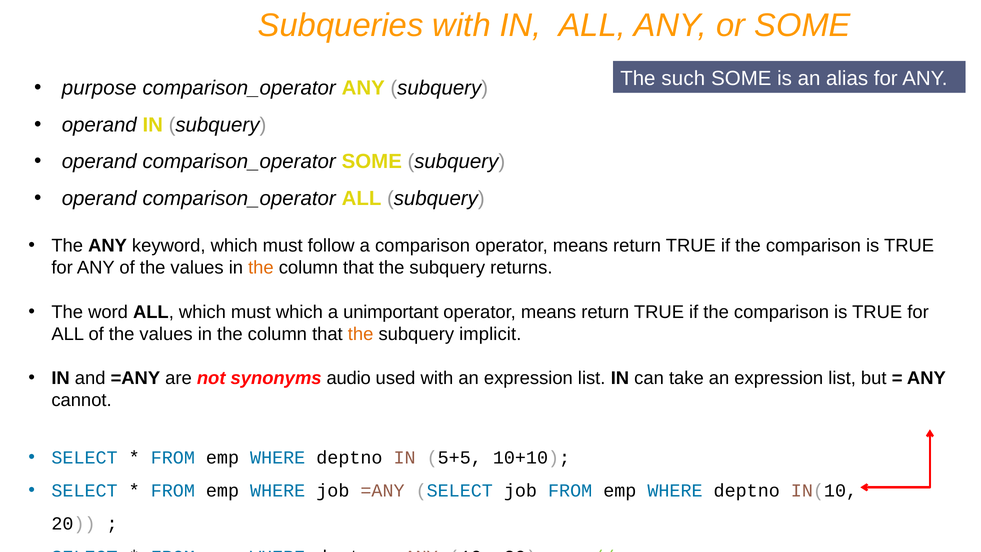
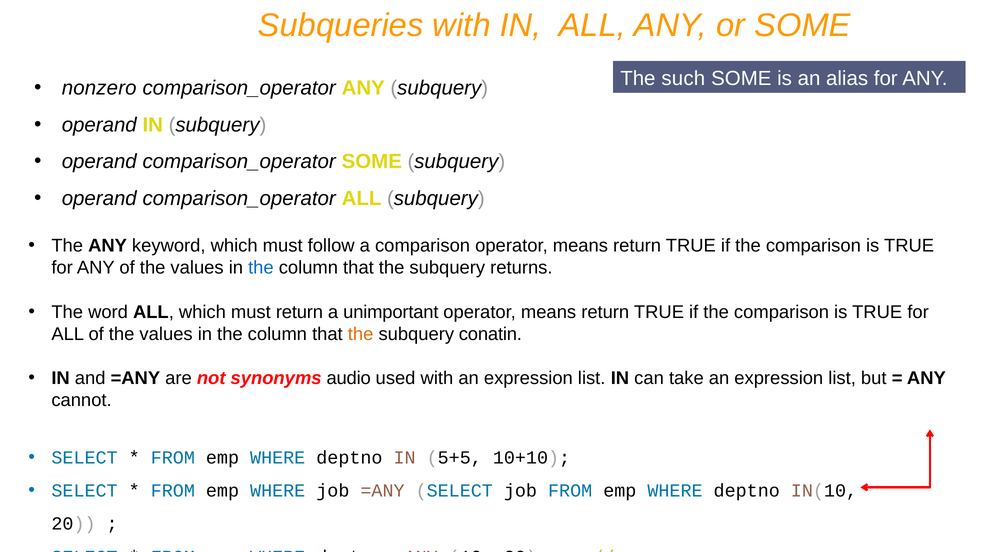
purpose: purpose -> nonzero
the at (261, 268) colour: orange -> blue
must which: which -> return
implicit: implicit -> conatin
